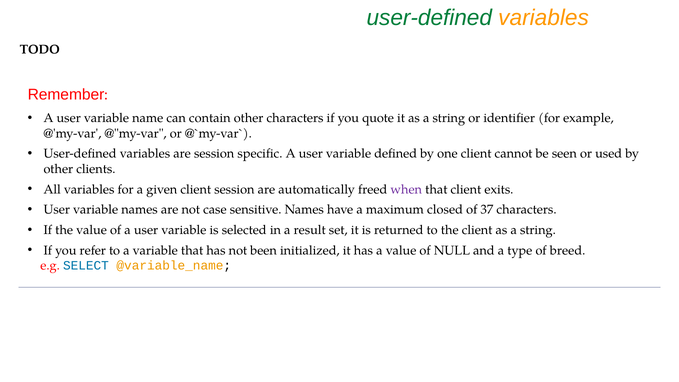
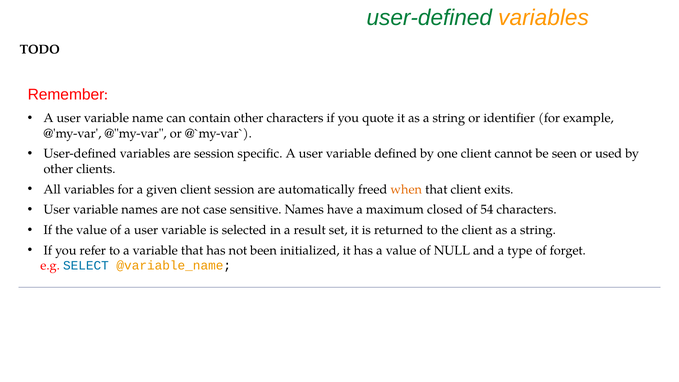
when colour: purple -> orange
37: 37 -> 54
breed: breed -> forget
